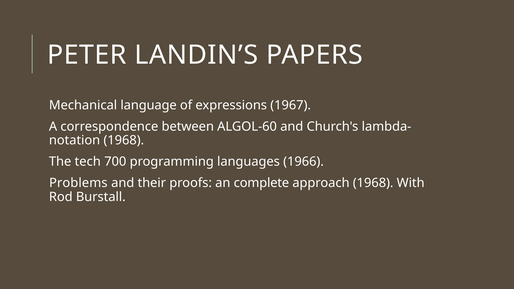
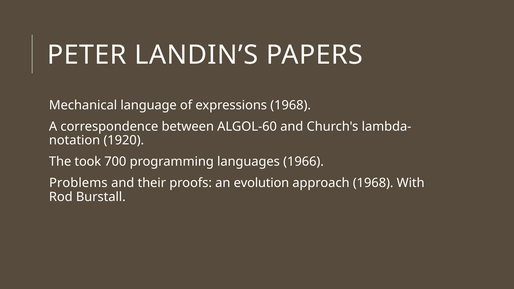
expressions 1967: 1967 -> 1968
1968 at (124, 140): 1968 -> 1920
tech: tech -> took
complete: complete -> evolution
